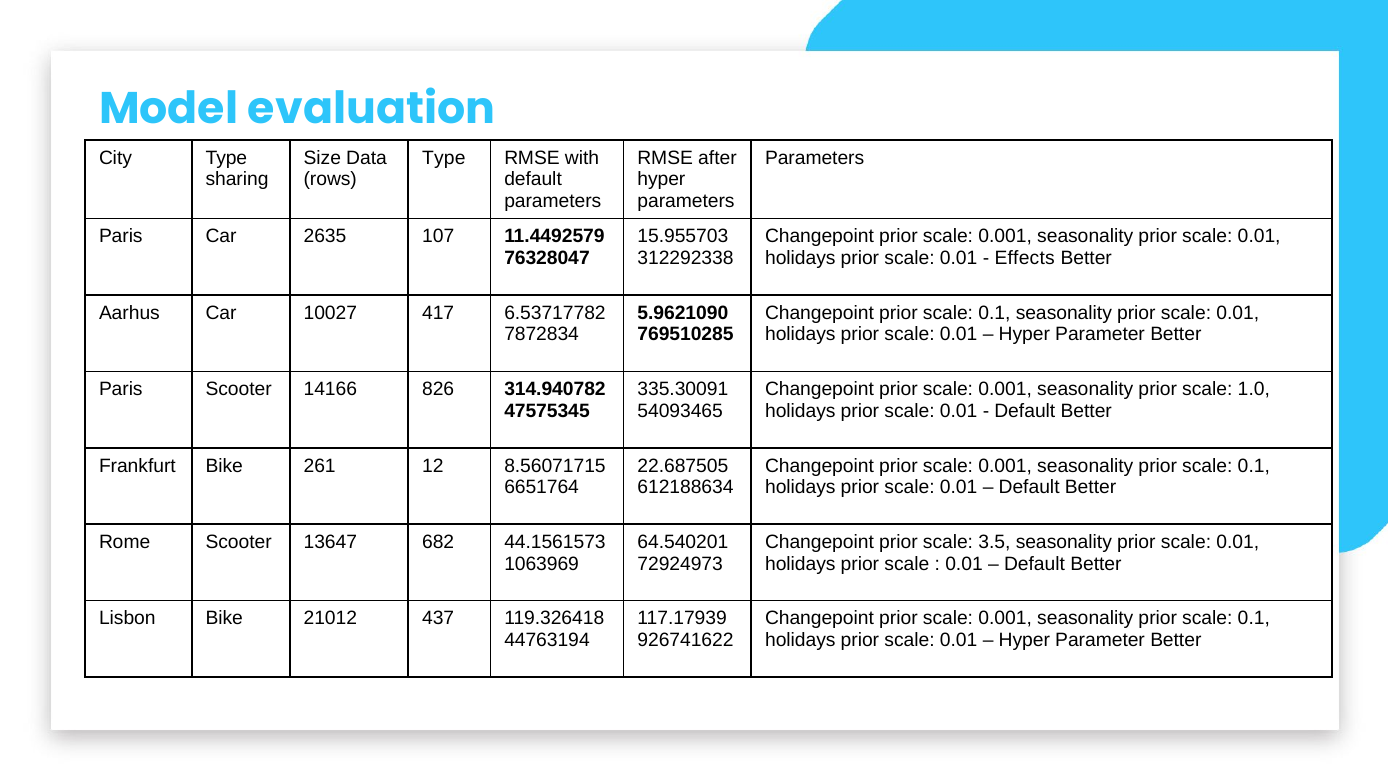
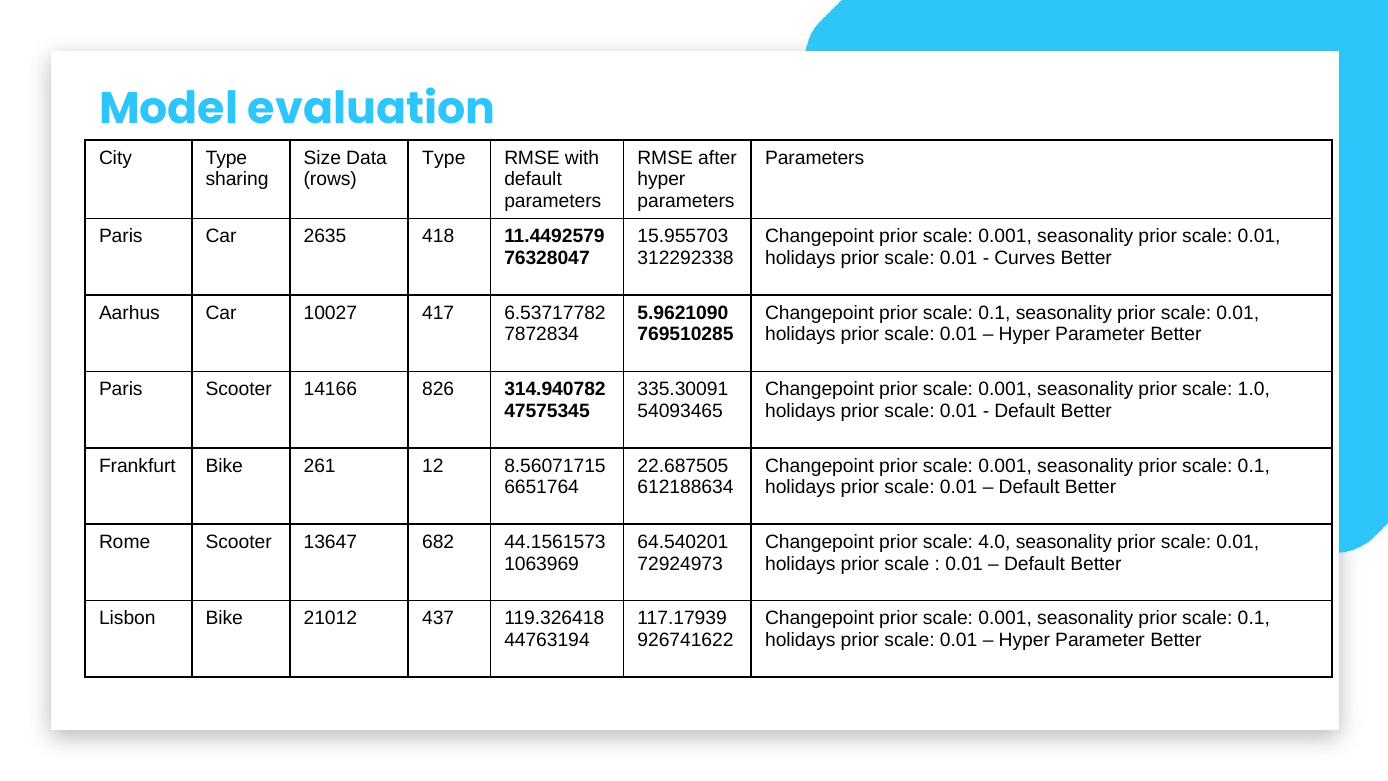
107: 107 -> 418
Effects: Effects -> Curves
3.5: 3.5 -> 4.0
